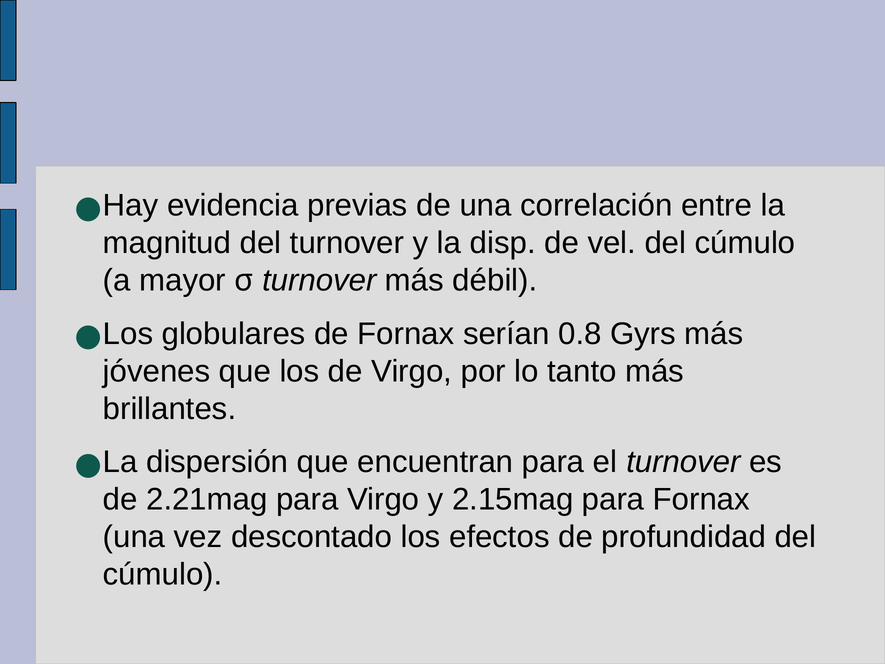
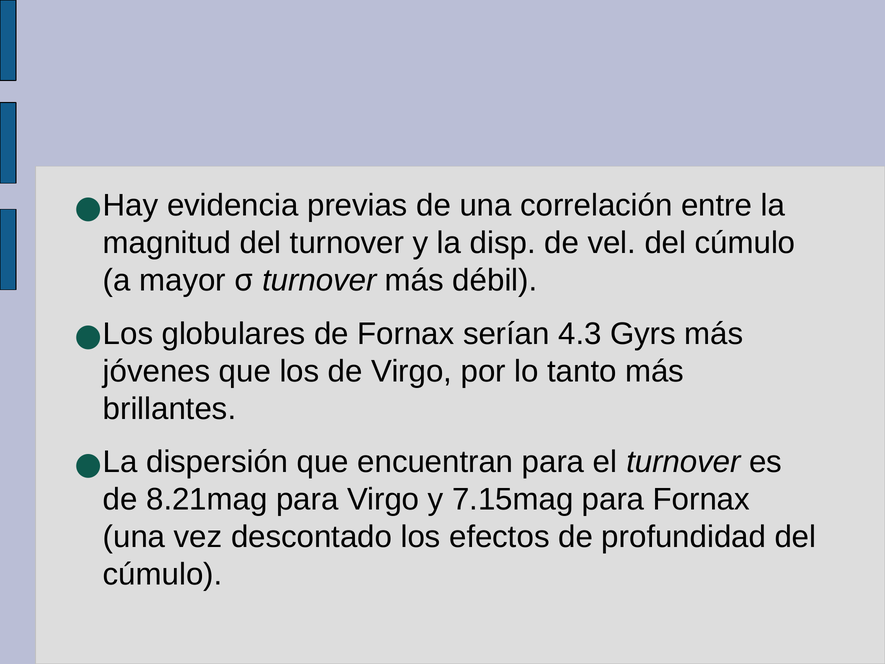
0.8: 0.8 -> 4.3
2.21mag: 2.21mag -> 8.21mag
2.15mag: 2.15mag -> 7.15mag
